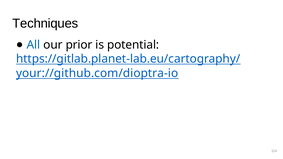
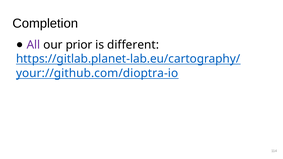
Techniques: Techniques -> Completion
All colour: blue -> purple
potential: potential -> different
